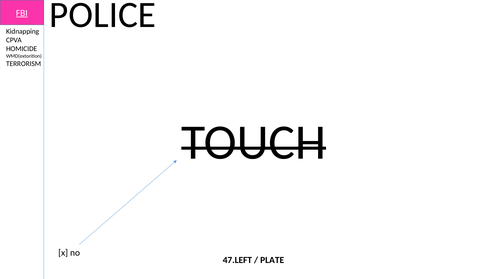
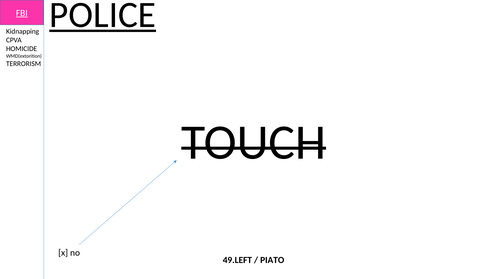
POLICE underline: none -> present
47.LEFT: 47.LEFT -> 49.LEFT
PLATE: PLATE -> PIATO
